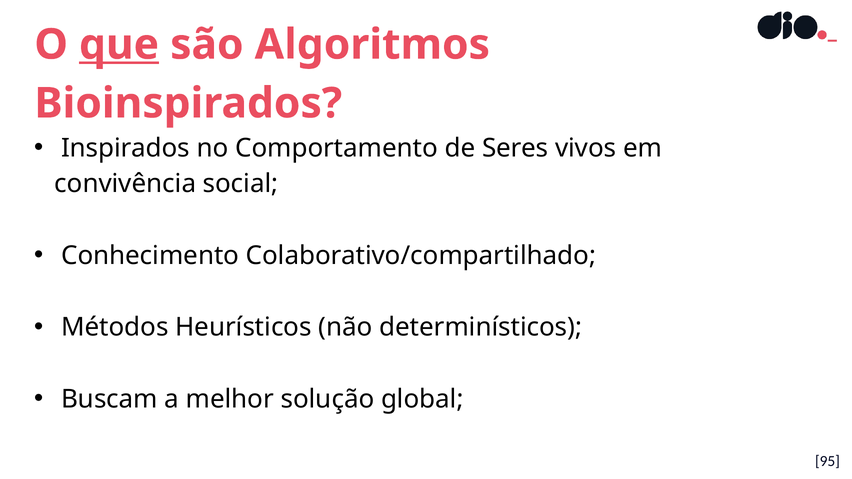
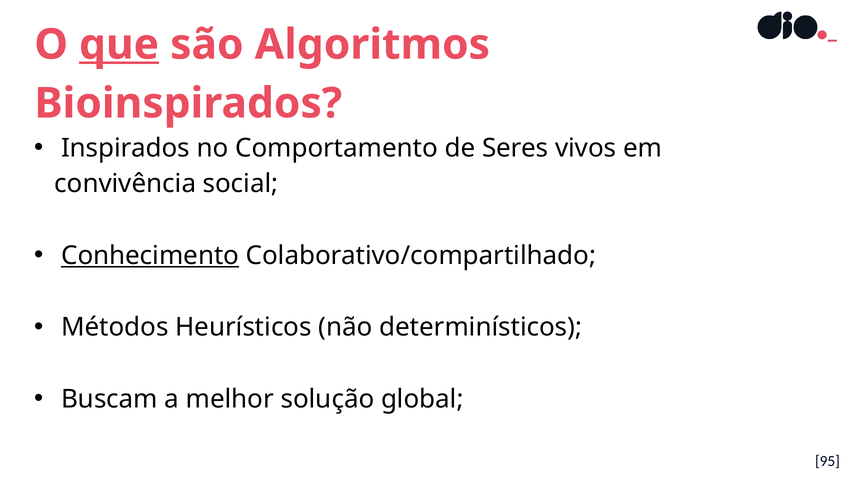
Conhecimento underline: none -> present
